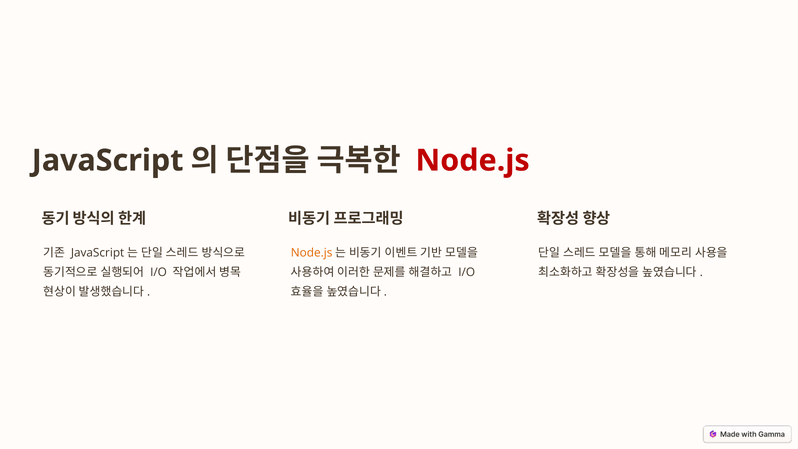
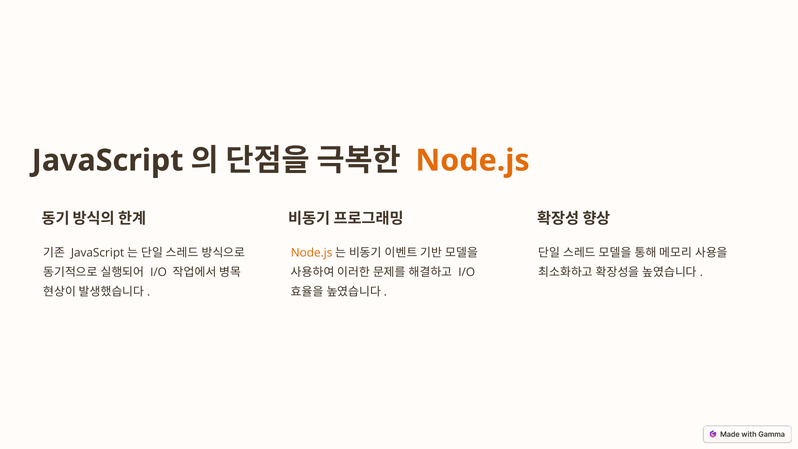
Node.js at (473, 160) colour: red -> orange
